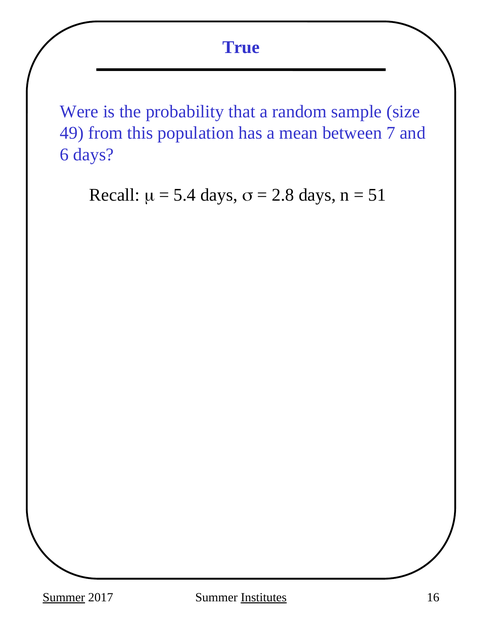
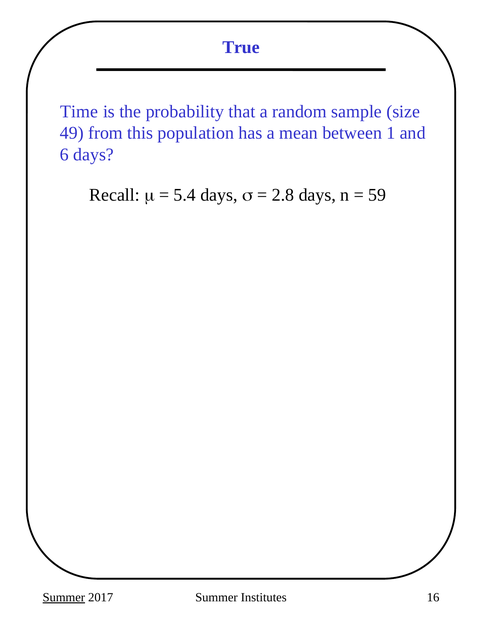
Were: Were -> Time
7: 7 -> 1
51: 51 -> 59
Institutes underline: present -> none
